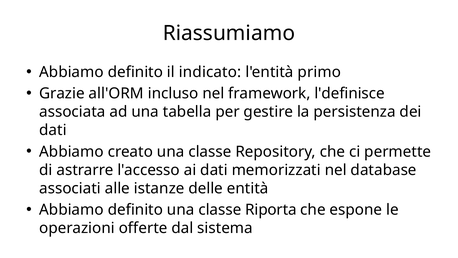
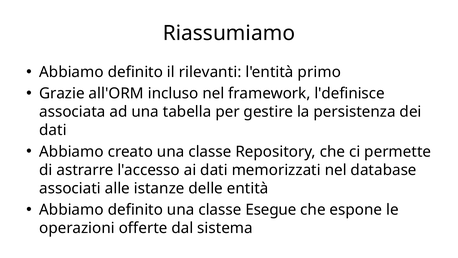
indicato: indicato -> rilevanti
Riporta: Riporta -> Esegue
